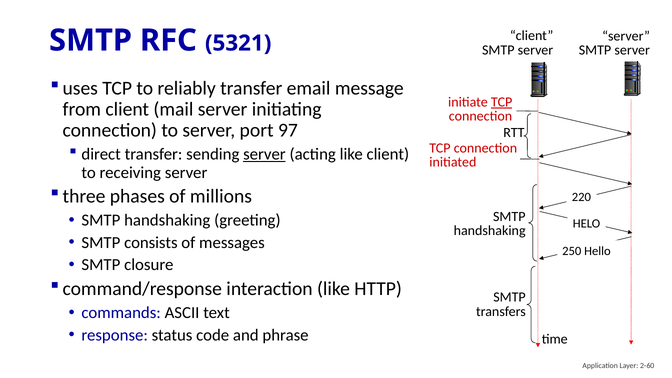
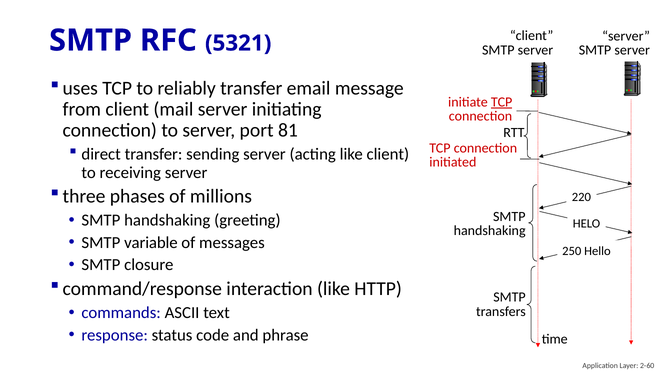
97: 97 -> 81
server at (264, 154) underline: present -> none
consists: consists -> variable
